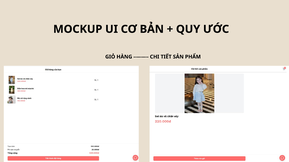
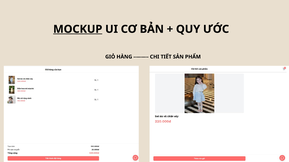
MOCKUP underline: none -> present
